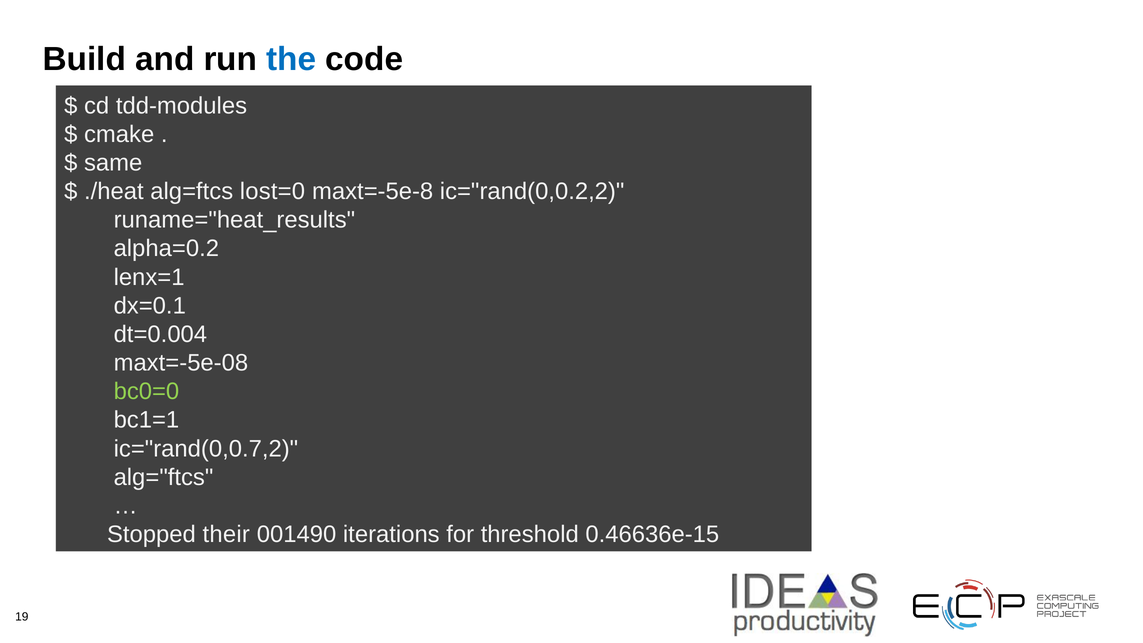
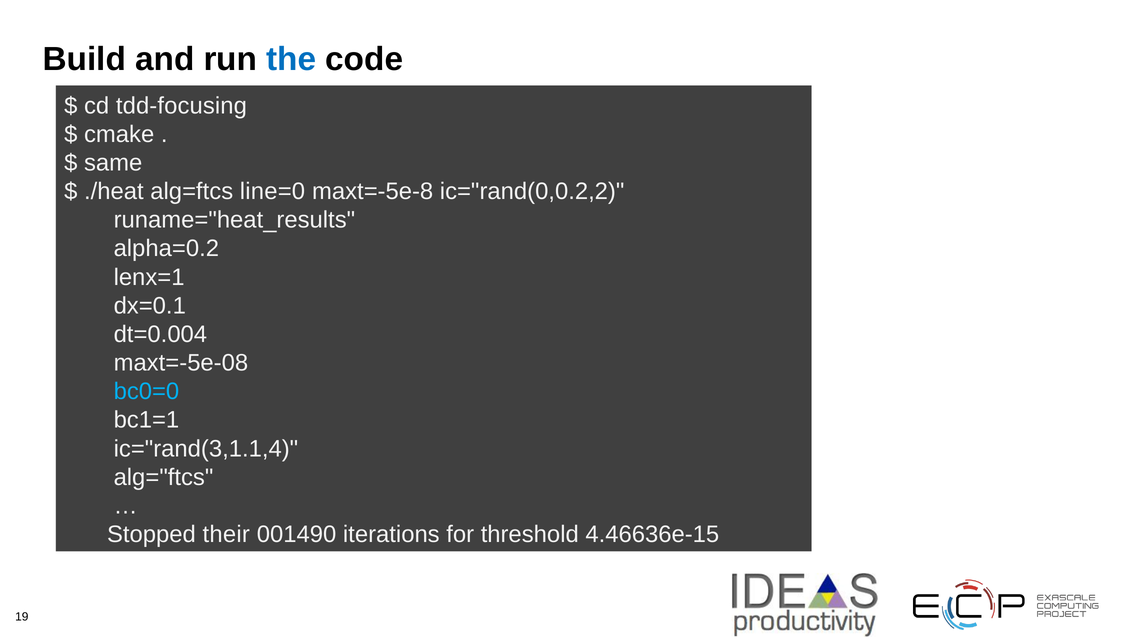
tdd-modules: tdd-modules -> tdd-focusing
lost=0: lost=0 -> line=0
bc0=0 colour: light green -> light blue
ic="rand(0,0.7,2: ic="rand(0,0.7,2 -> ic="rand(3,1.1,4
0.46636e-15: 0.46636e-15 -> 4.46636e-15
